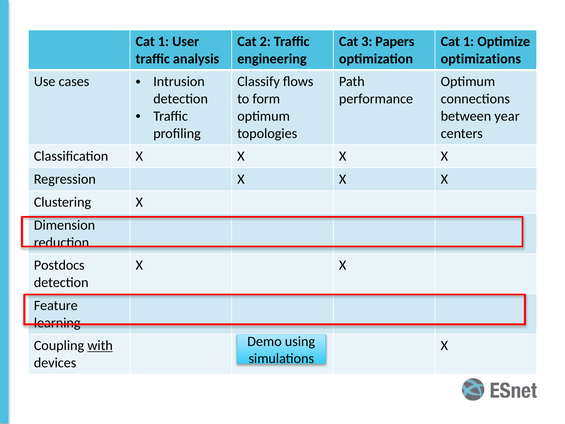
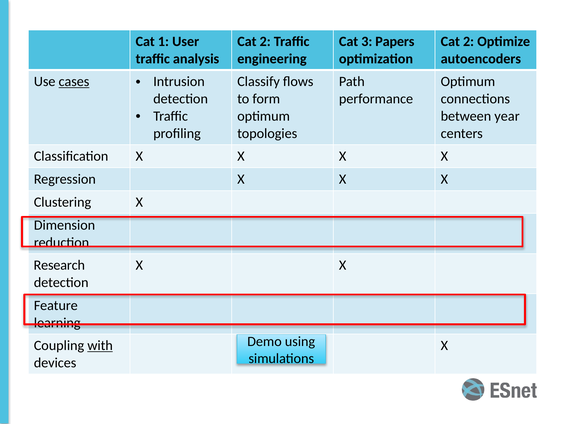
1 at (469, 41): 1 -> 2
optimizations: optimizations -> autoencoders
cases underline: none -> present
Postdocs: Postdocs -> Research
